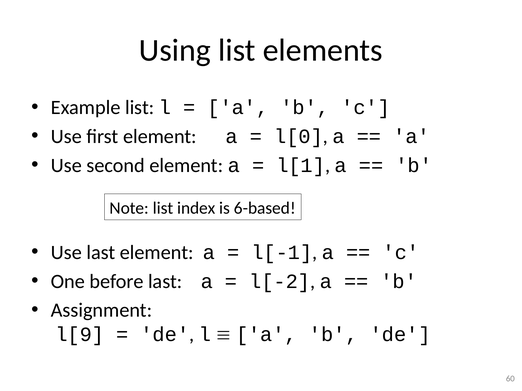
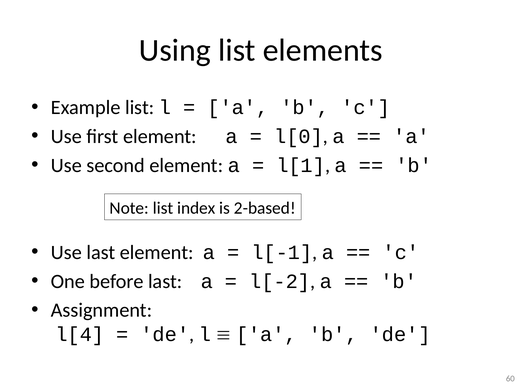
6-based: 6-based -> 2-based
l[9: l[9 -> l[4
